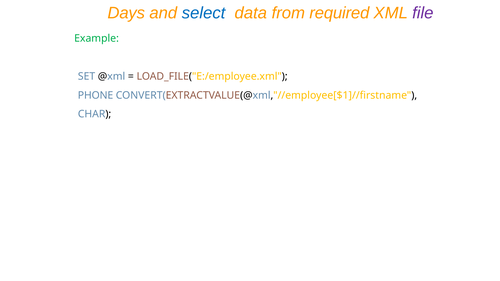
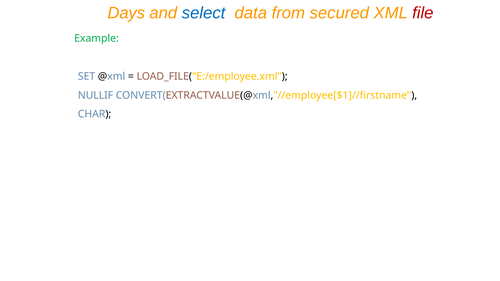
required: required -> secured
file colour: purple -> red
PHONE: PHONE -> NULLIF
